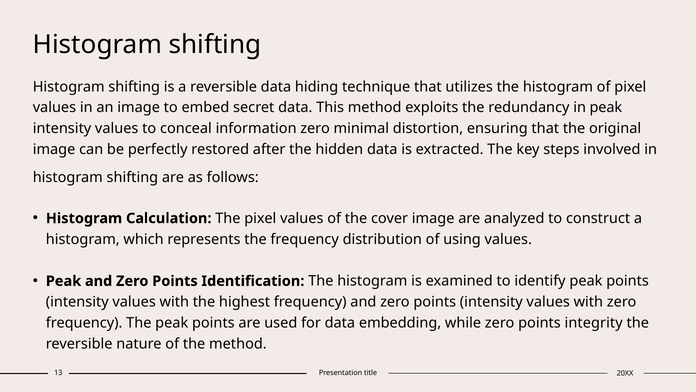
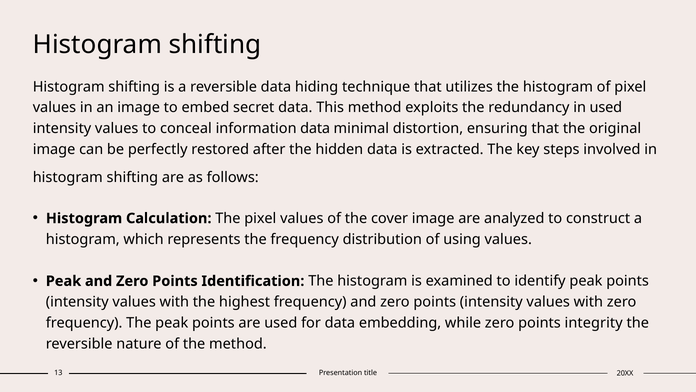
in peak: peak -> used
information zero: zero -> data
